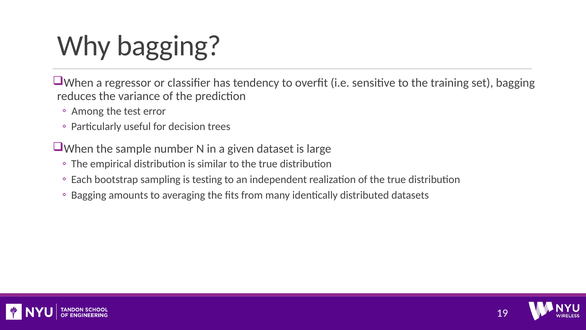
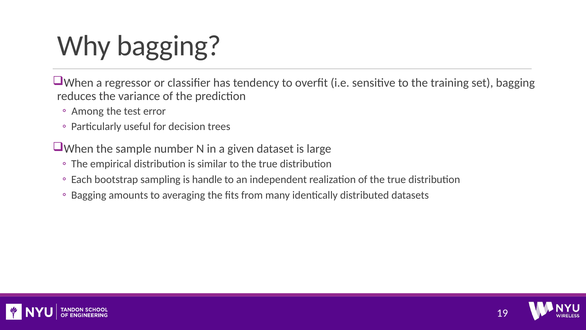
testing: testing -> handle
